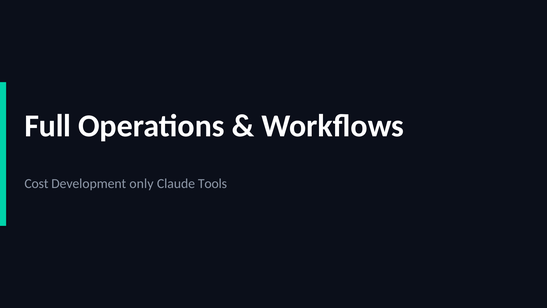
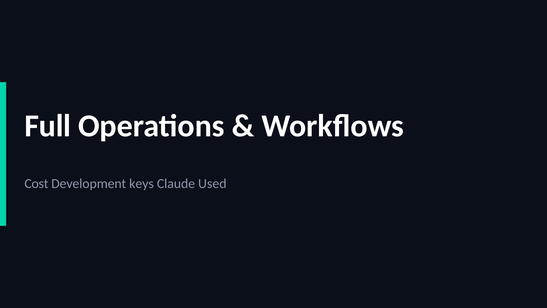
only: only -> keys
Tools: Tools -> Used
